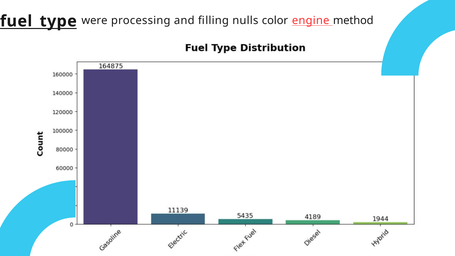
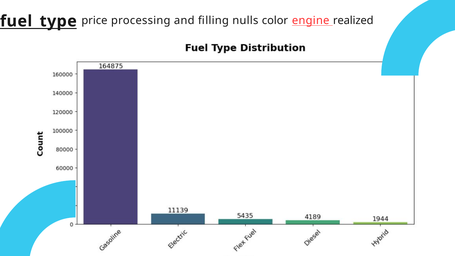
were: were -> price
method: method -> realized
